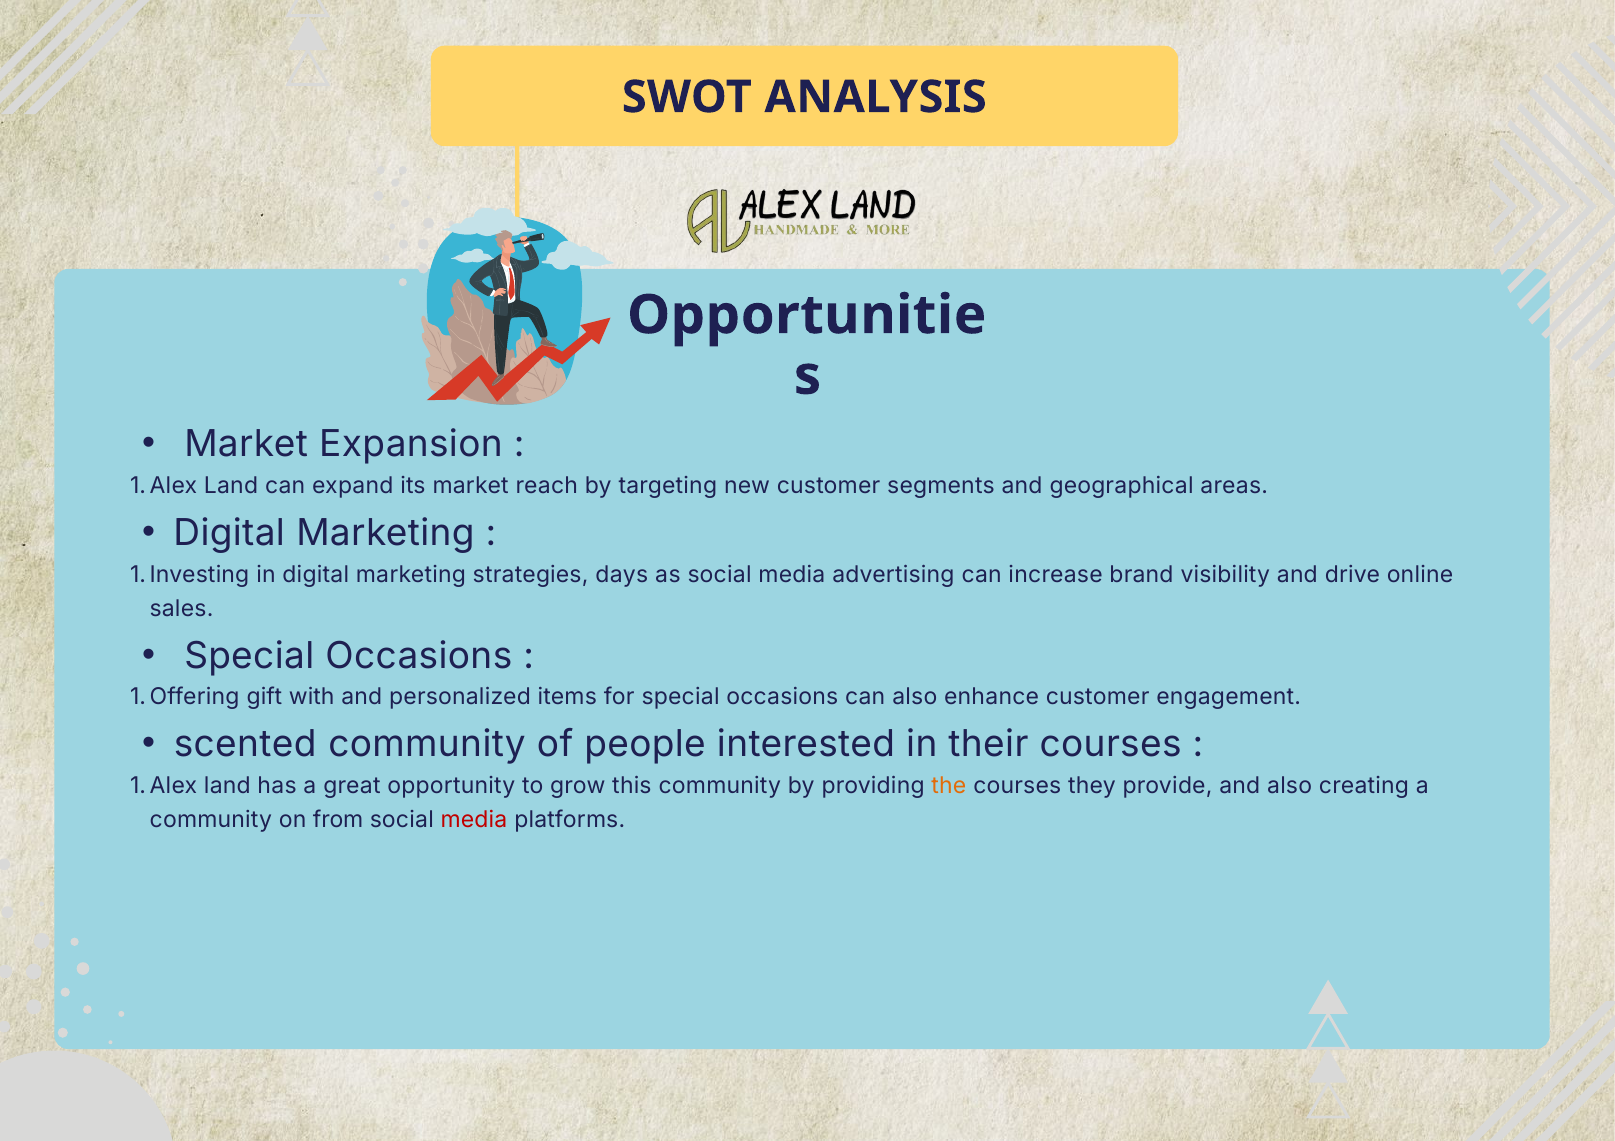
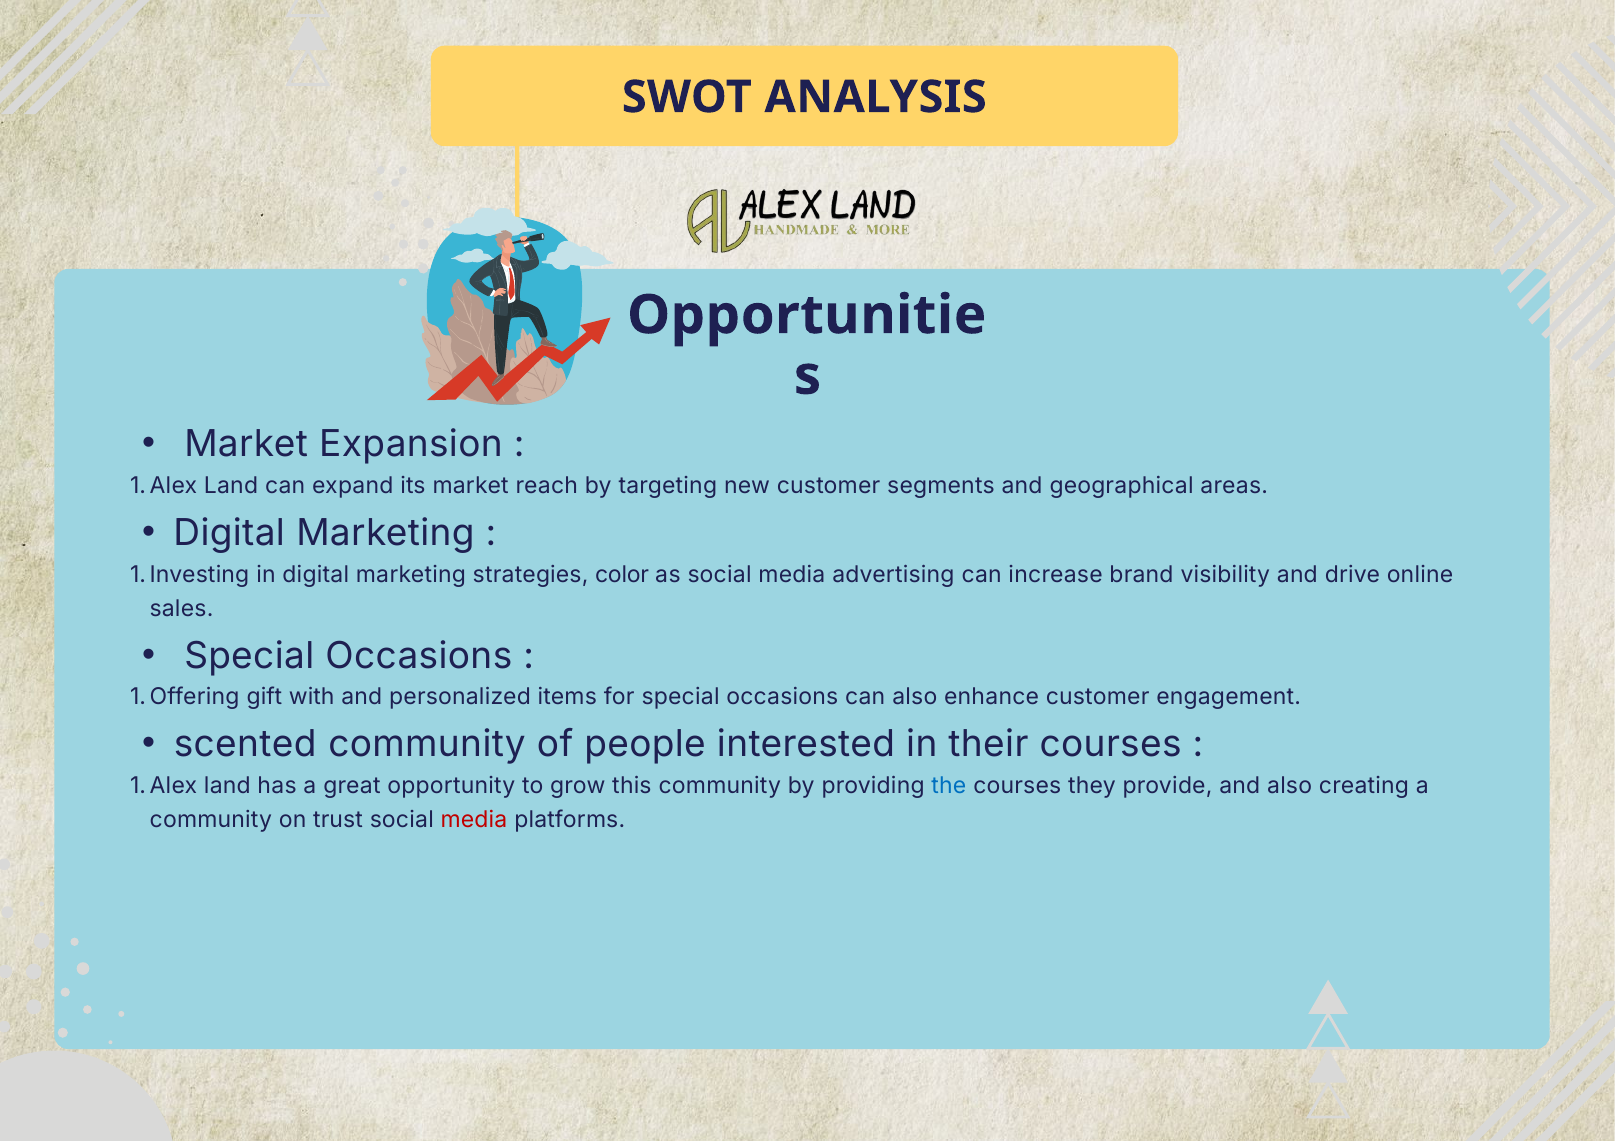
days: days -> color
the colour: orange -> blue
from: from -> trust
